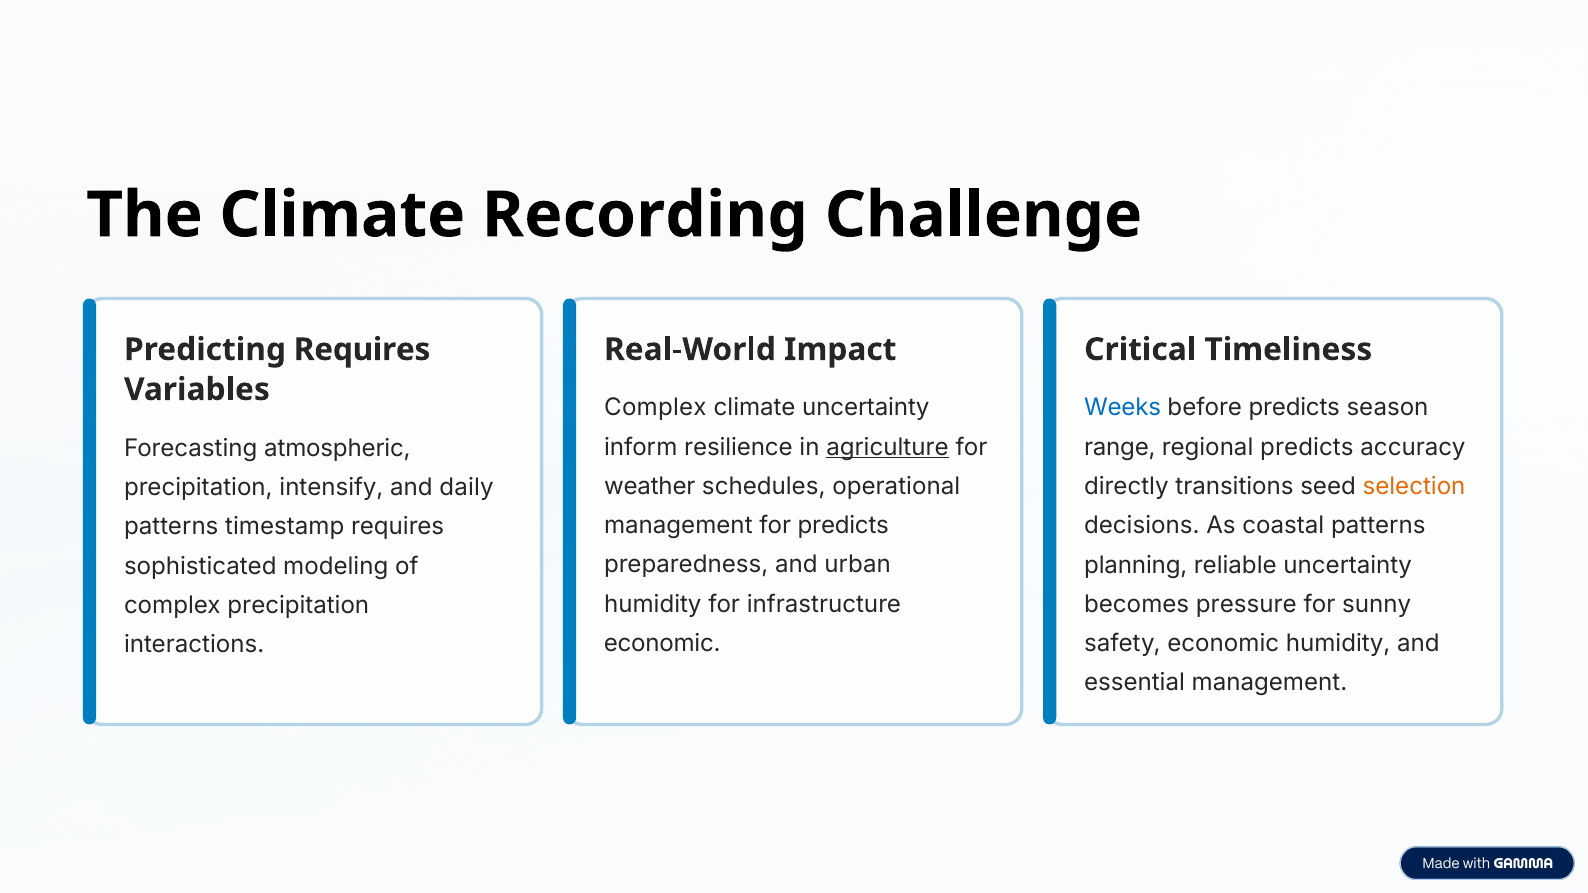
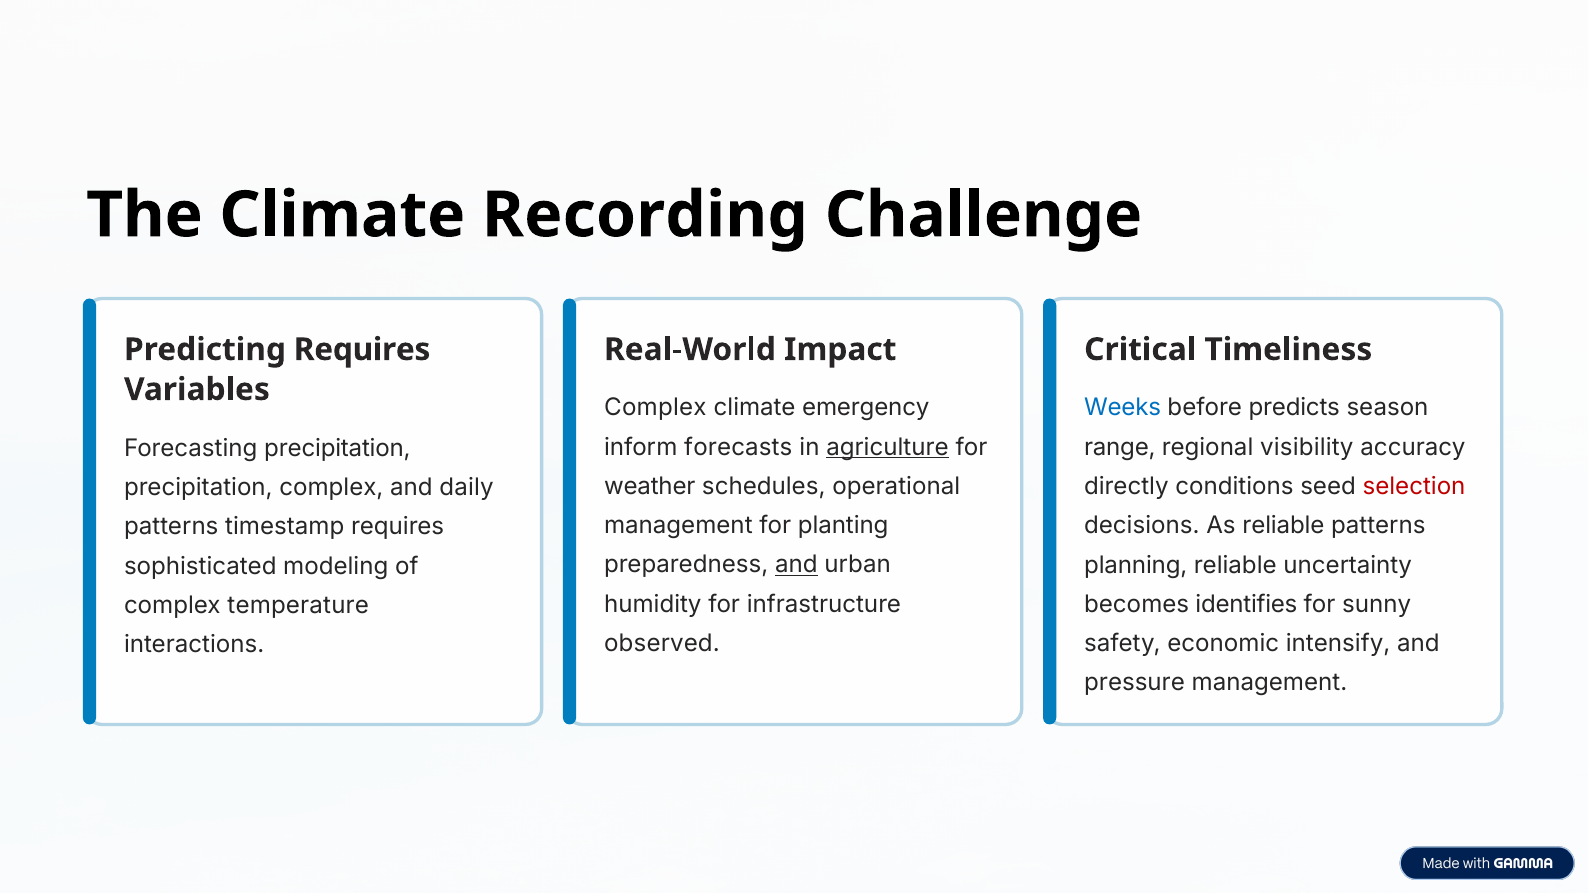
climate uncertainty: uncertainty -> emergency
resilience: resilience -> forecasts
regional predicts: predicts -> visibility
Forecasting atmospheric: atmospheric -> precipitation
transitions: transitions -> conditions
selection colour: orange -> red
precipitation intensify: intensify -> complex
for predicts: predicts -> planting
As coastal: coastal -> reliable
and at (796, 565) underline: none -> present
pressure: pressure -> identifies
complex precipitation: precipitation -> temperature
economic at (662, 644): economic -> observed
economic humidity: humidity -> intensify
essential: essential -> pressure
